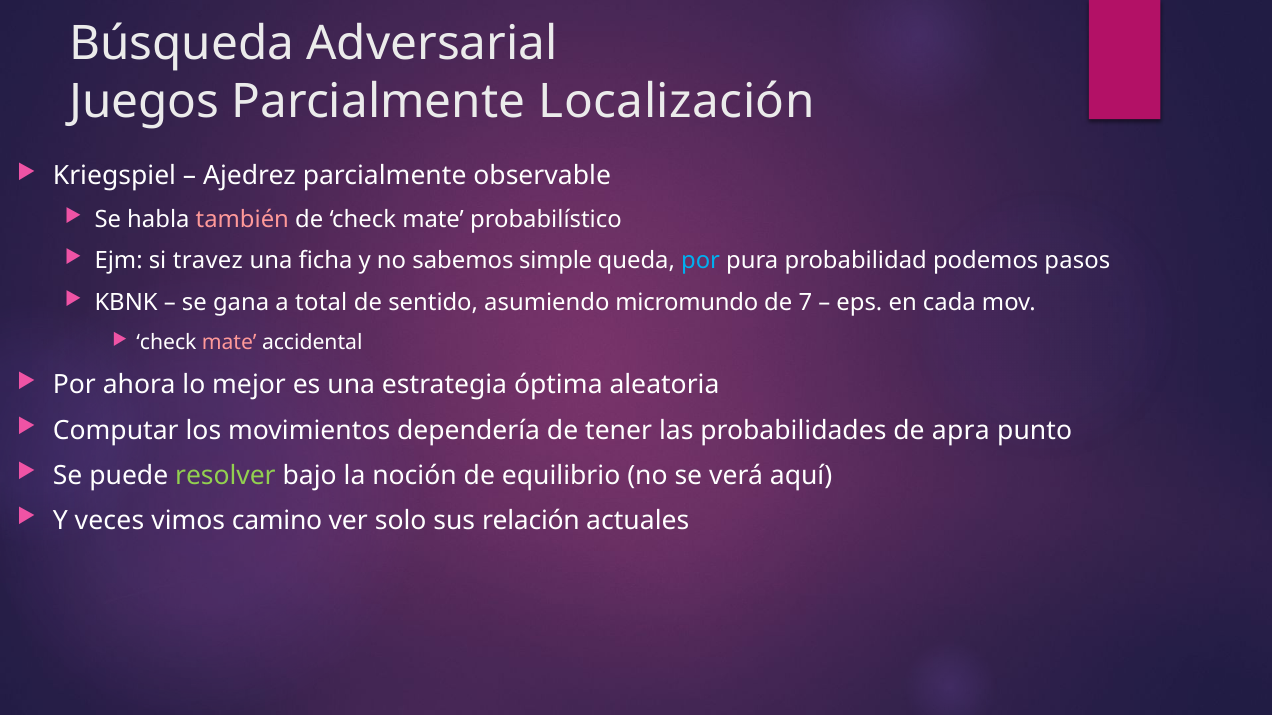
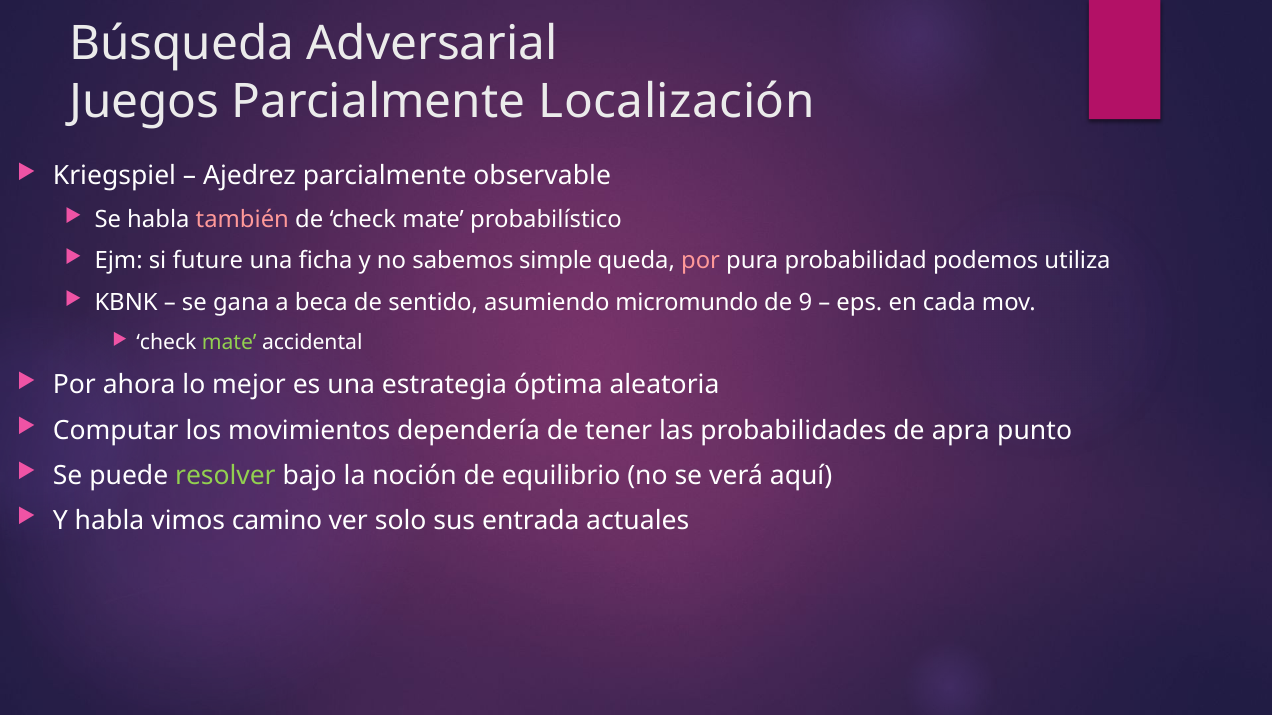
travez: travez -> future
por at (701, 261) colour: light blue -> pink
pasos: pasos -> utiliza
total: total -> beca
7: 7 -> 9
mate at (229, 343) colour: pink -> light green
Y veces: veces -> habla
relación: relación -> entrada
